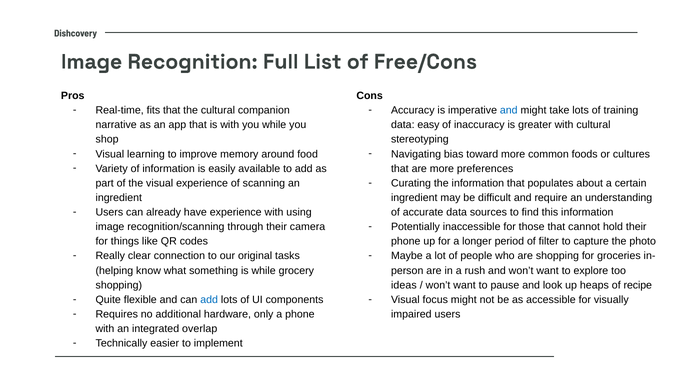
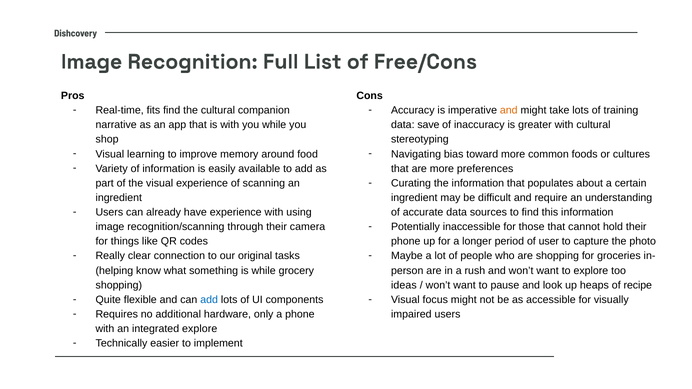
fits that: that -> find
and at (509, 110) colour: blue -> orange
easy: easy -> save
filter: filter -> user
integrated overlap: overlap -> explore
